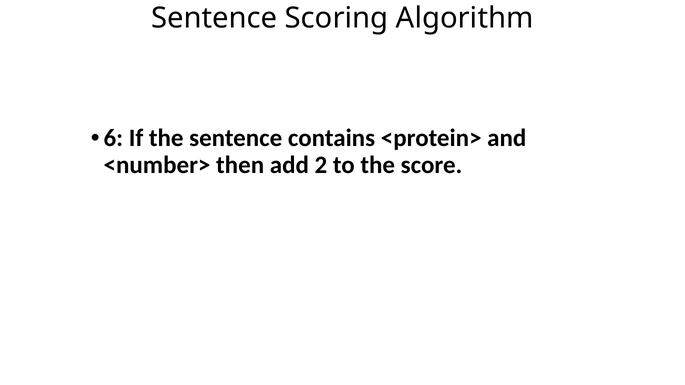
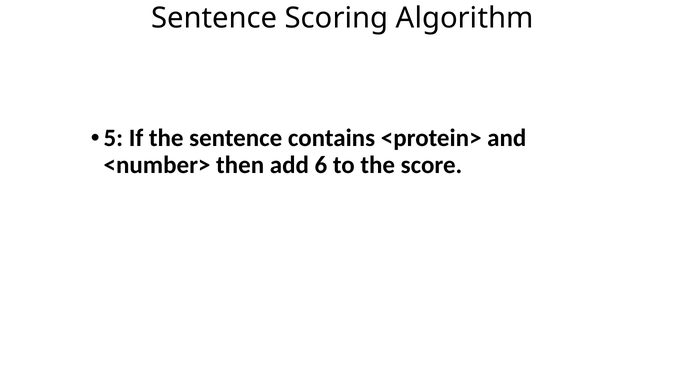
6: 6 -> 5
2: 2 -> 6
